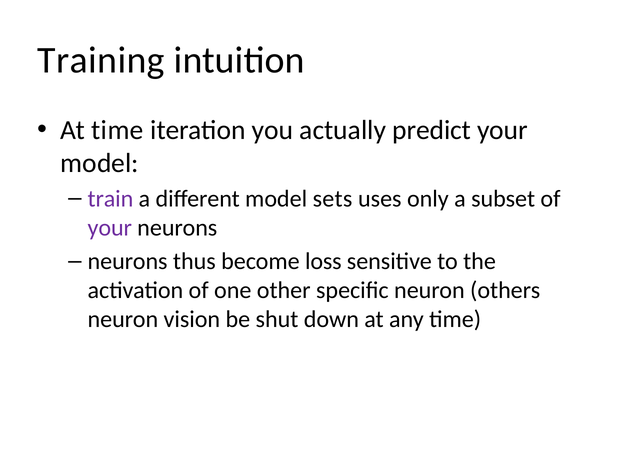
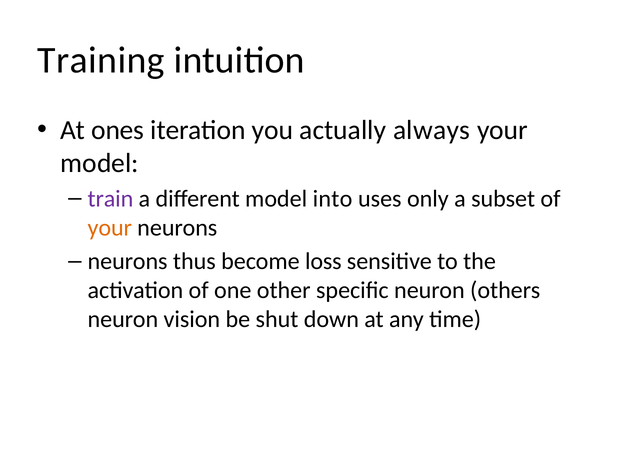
At time: time -> ones
predict: predict -> always
sets: sets -> into
your at (110, 228) colour: purple -> orange
